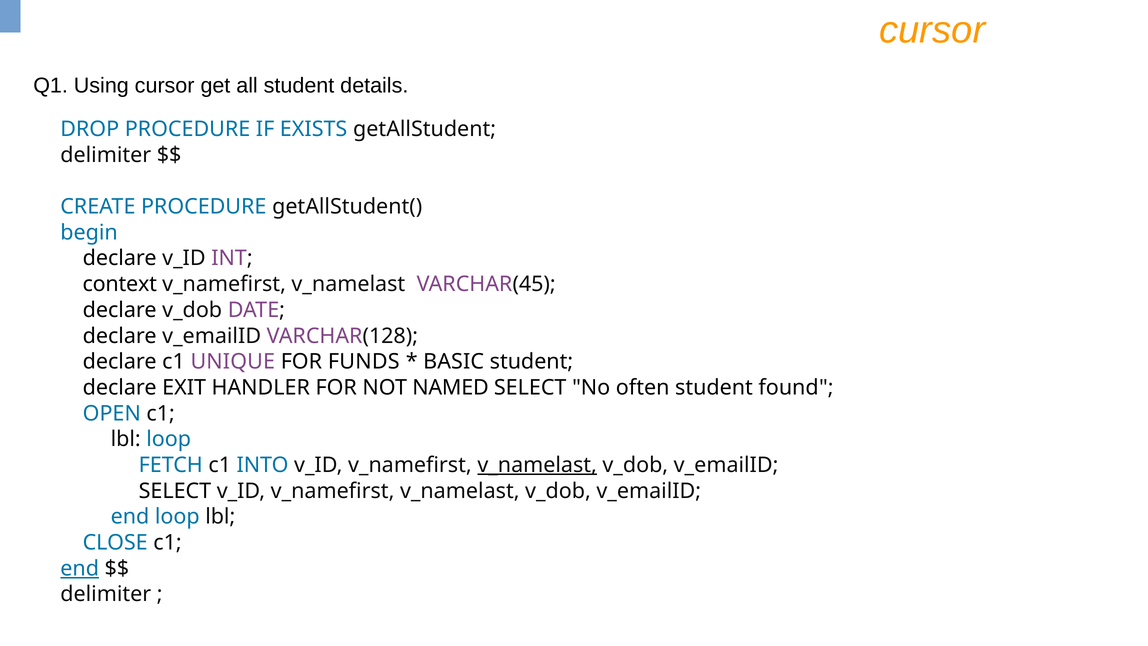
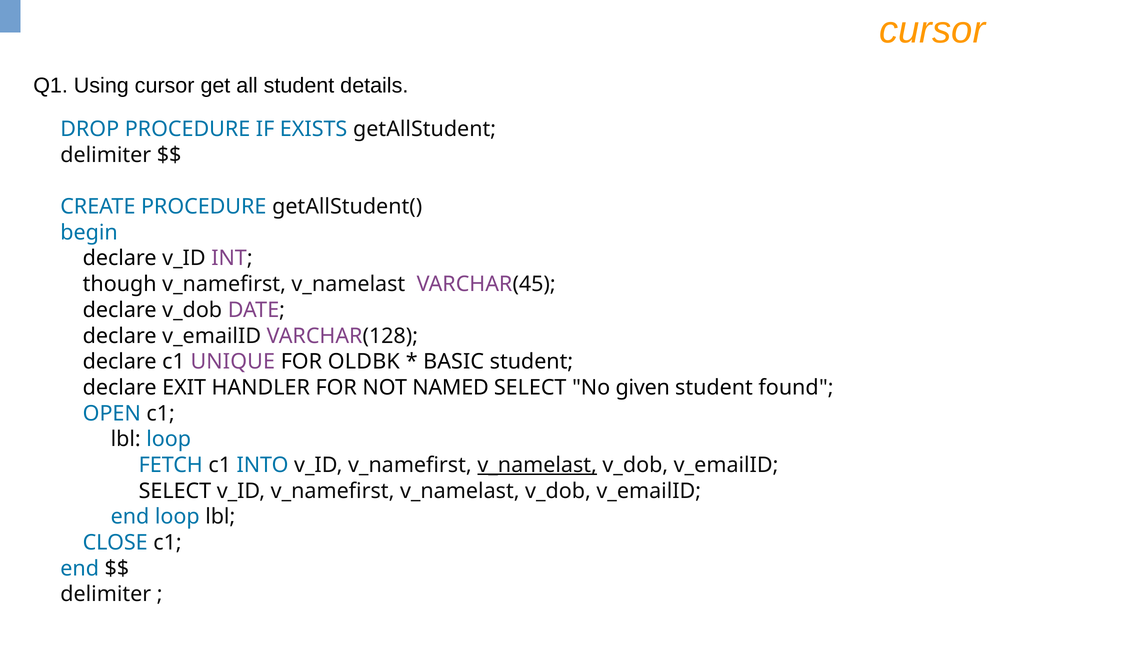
context: context -> though
FUNDS: FUNDS -> OLDBK
often: often -> given
end at (80, 568) underline: present -> none
